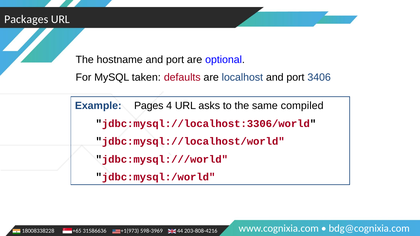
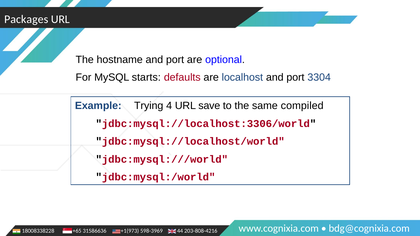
taken: taken -> starts
3406: 3406 -> 3304
Pages: Pages -> Trying
asks: asks -> save
